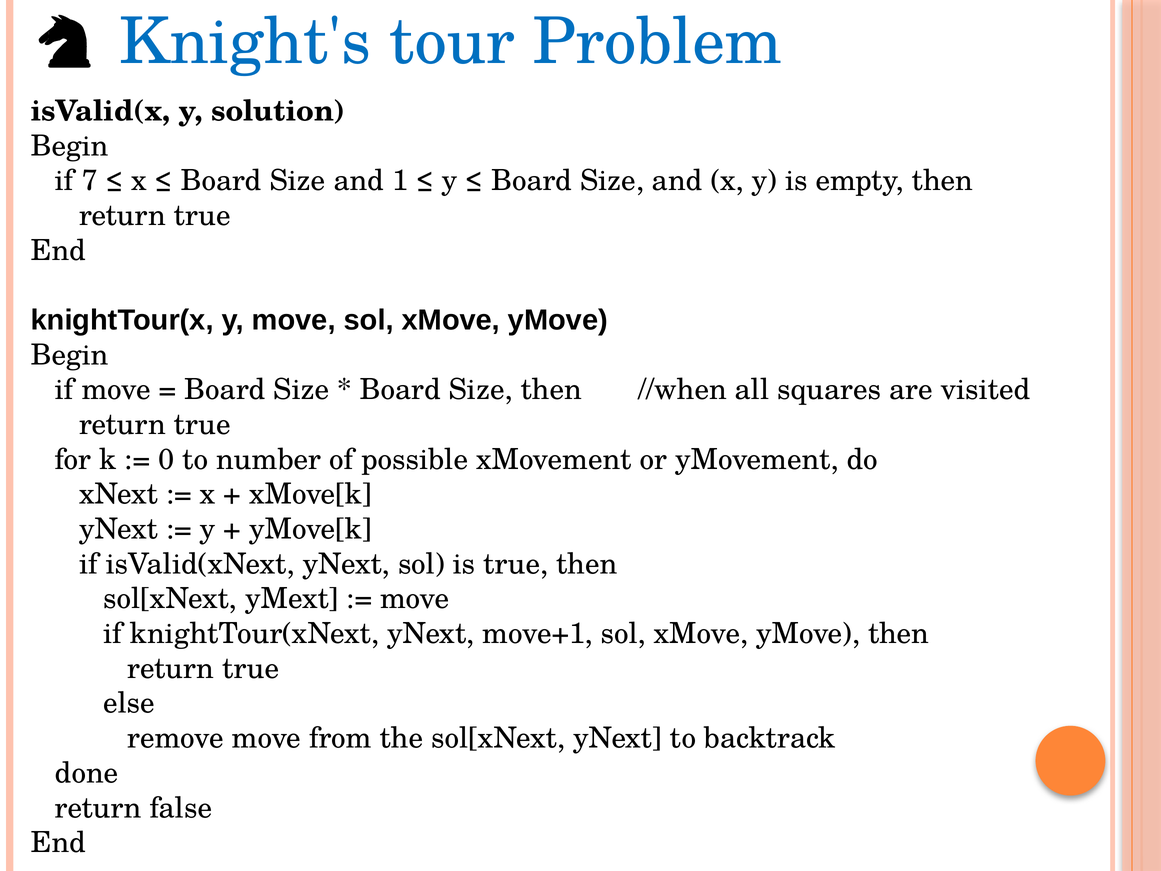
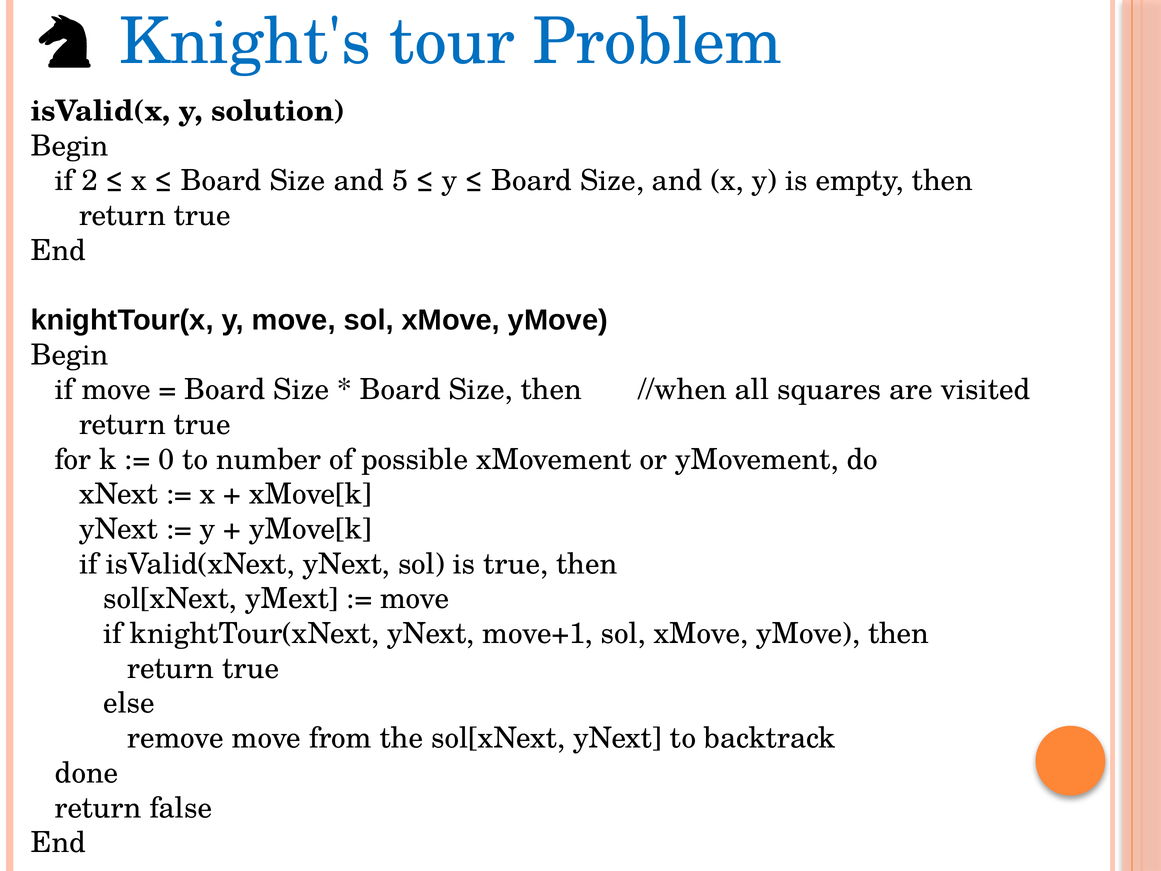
7: 7 -> 2
1: 1 -> 5
